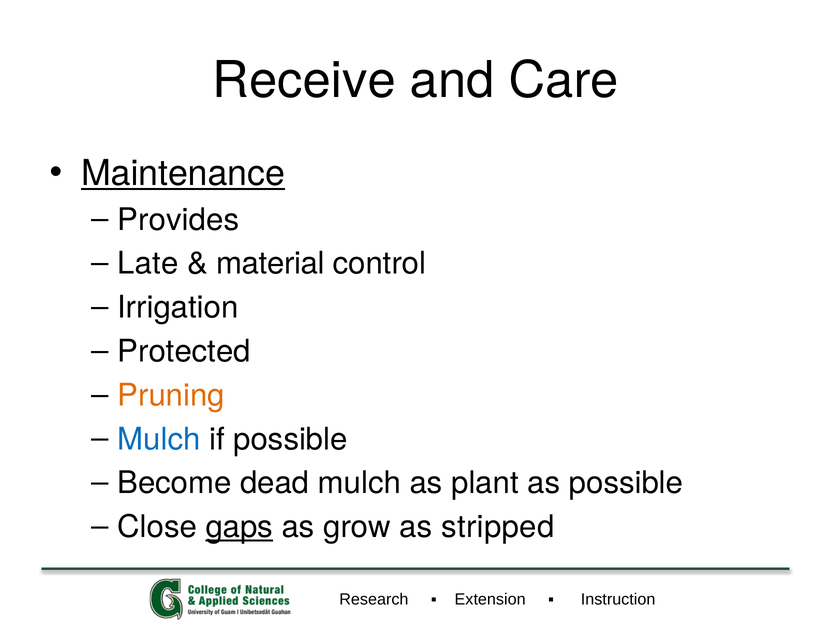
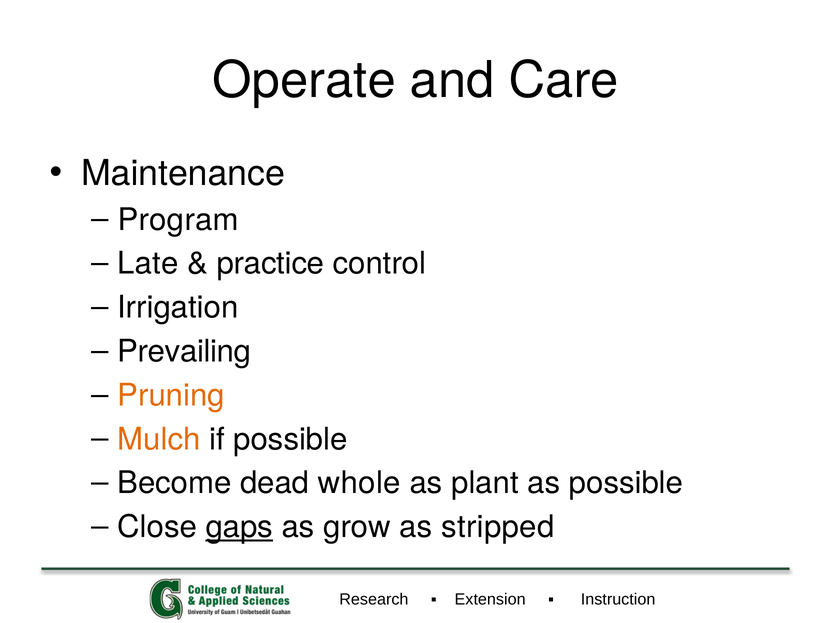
Receive: Receive -> Operate
Maintenance underline: present -> none
Provides: Provides -> Program
material: material -> practice
Protected: Protected -> Prevailing
Mulch at (159, 439) colour: blue -> orange
dead mulch: mulch -> whole
